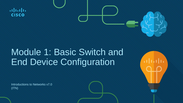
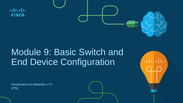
1: 1 -> 9
